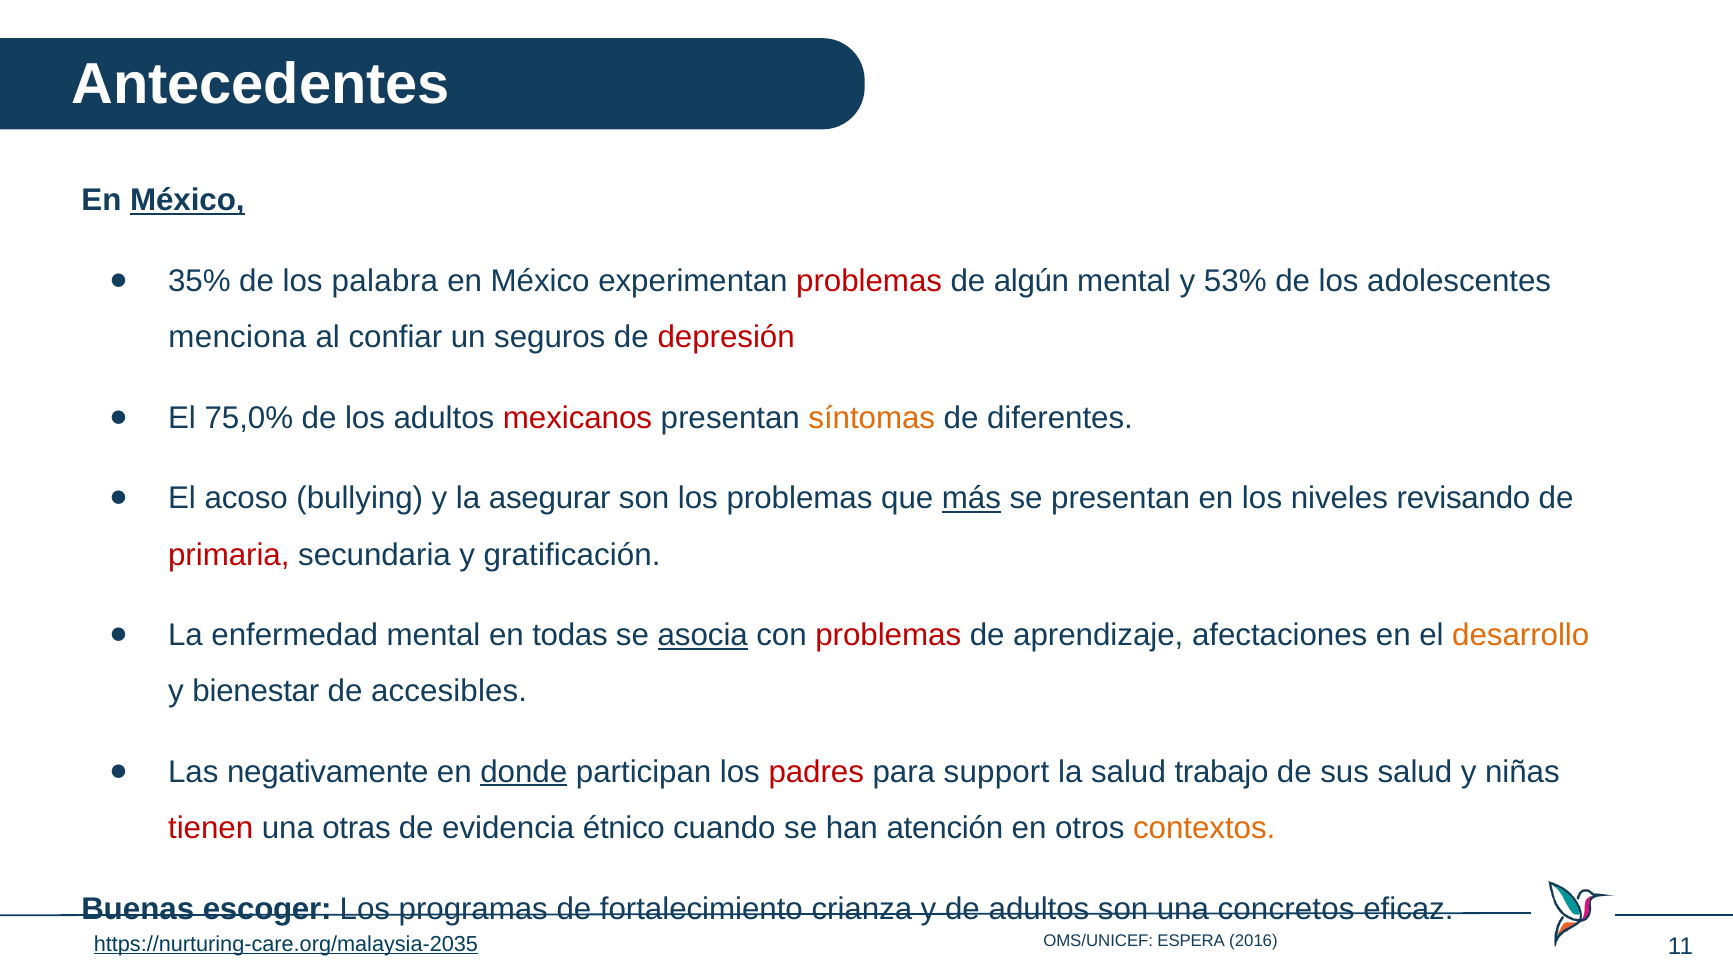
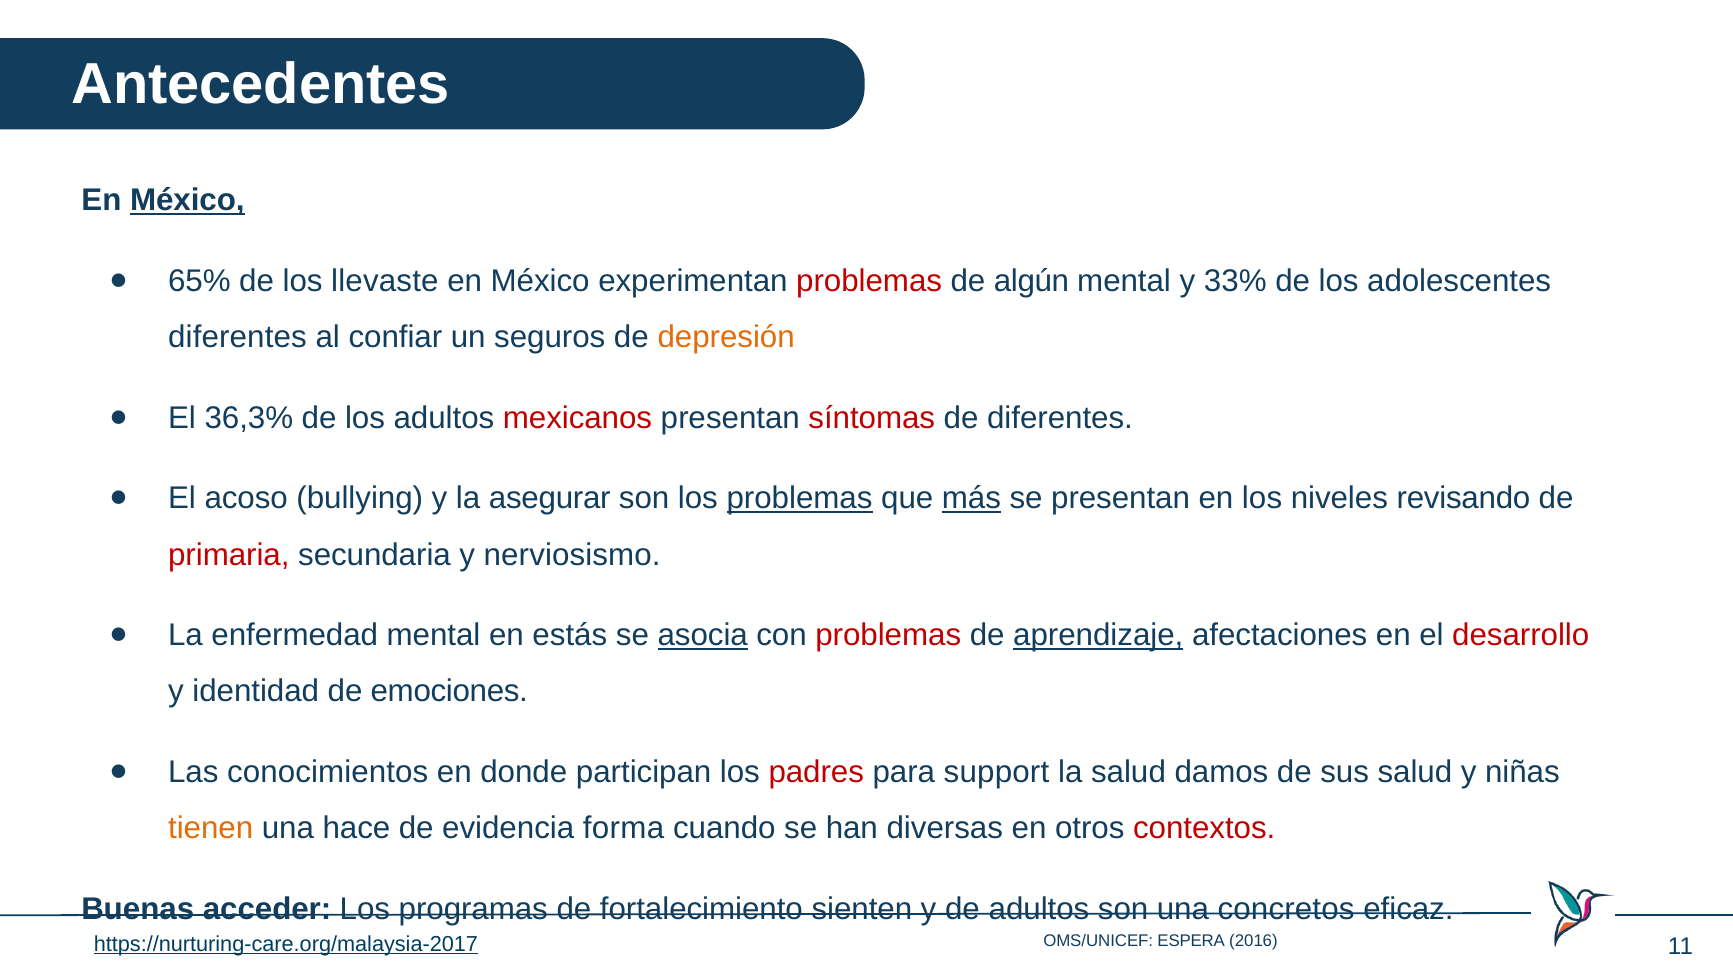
35%: 35% -> 65%
palabra: palabra -> llevaste
53%: 53% -> 33%
menciona at (237, 337): menciona -> diferentes
depresión colour: red -> orange
75,0%: 75,0% -> 36,3%
síntomas colour: orange -> red
problemas at (800, 498) underline: none -> present
gratificación: gratificación -> nerviosismo
todas: todas -> estás
aprendizaje underline: none -> present
desarrollo colour: orange -> red
bienestar: bienestar -> identidad
accesibles: accesibles -> emociones
negativamente: negativamente -> conocimientos
donde underline: present -> none
trabajo: trabajo -> damos
tienen colour: red -> orange
otras: otras -> hace
étnico: étnico -> forma
atención: atención -> diversas
contextos colour: orange -> red
escoger: escoger -> acceder
crianza: crianza -> sienten
https://nurturing-care.org/malaysia-2035: https://nurturing-care.org/malaysia-2035 -> https://nurturing-care.org/malaysia-2017
